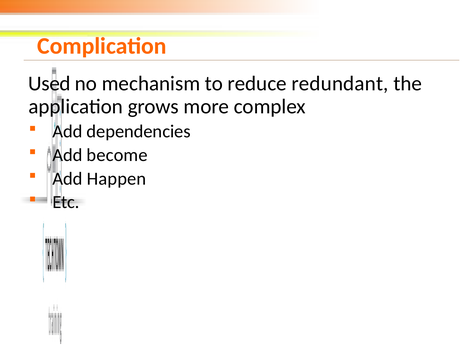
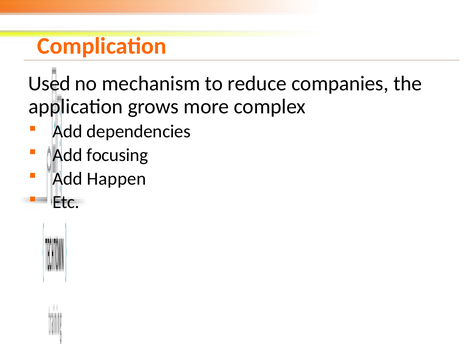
redundant: redundant -> companies
become: become -> focusing
